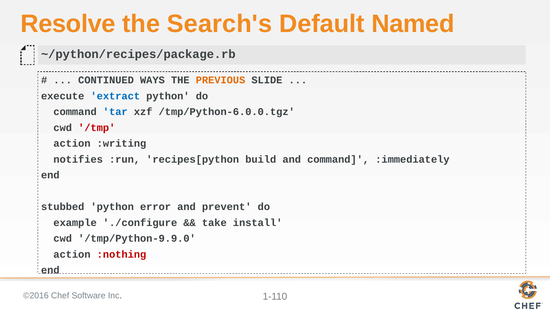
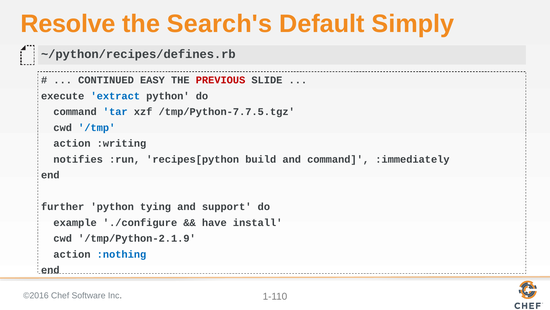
Named: Named -> Simply
~/python/recipes/package.rb: ~/python/recipes/package.rb -> ~/python/recipes/defines.rb
WAYS: WAYS -> EASY
PREVIOUS colour: orange -> red
/tmp/Python-6.0.0.tgz: /tmp/Python-6.0.0.tgz -> /tmp/Python-7.7.5.tgz
/tmp colour: red -> blue
stubbed: stubbed -> further
error: error -> tying
prevent: prevent -> support
take: take -> have
/tmp/Python-9.9.0: /tmp/Python-9.9.0 -> /tmp/Python-2.1.9
:nothing colour: red -> blue
